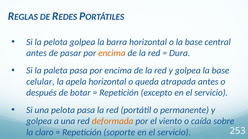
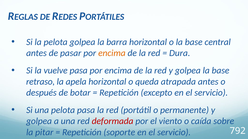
paleta: paleta -> vuelve
celular: celular -> retraso
deformada colour: orange -> red
claro: claro -> pitar
253: 253 -> 792
